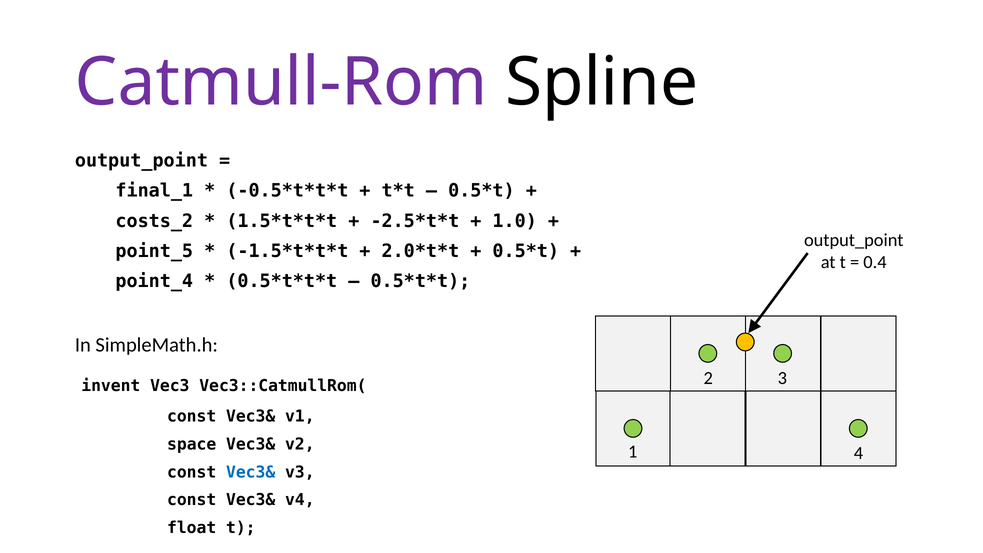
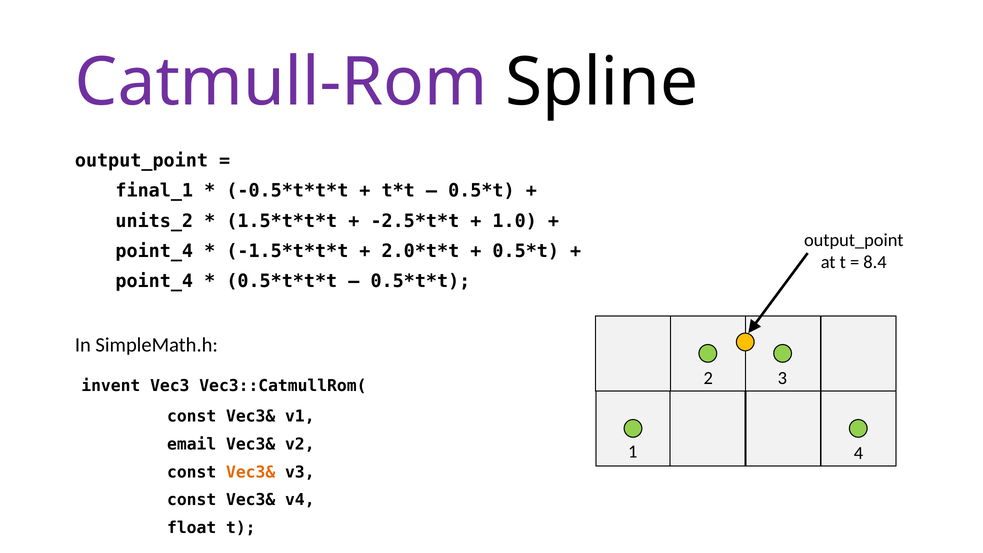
costs_2: costs_2 -> units_2
point_5 at (154, 251): point_5 -> point_4
0.4: 0.4 -> 8.4
space: space -> email
Vec3& at (251, 472) colour: blue -> orange
